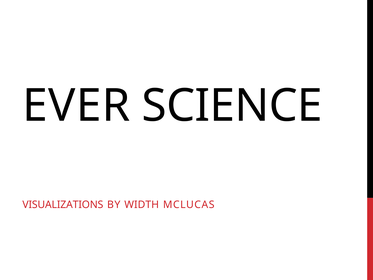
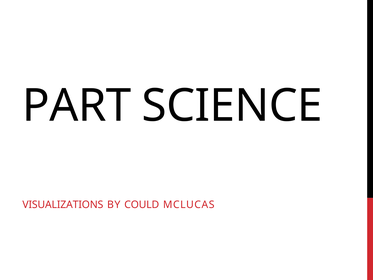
EVER: EVER -> PART
WIDTH: WIDTH -> COULD
